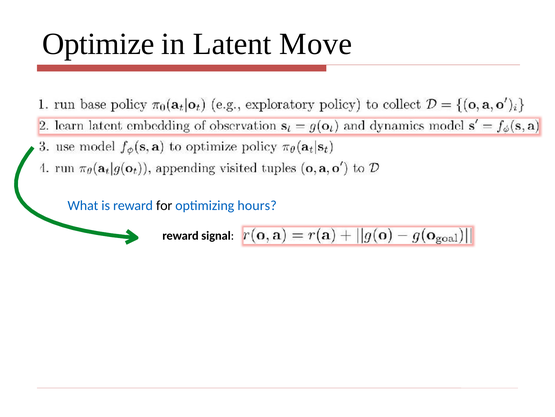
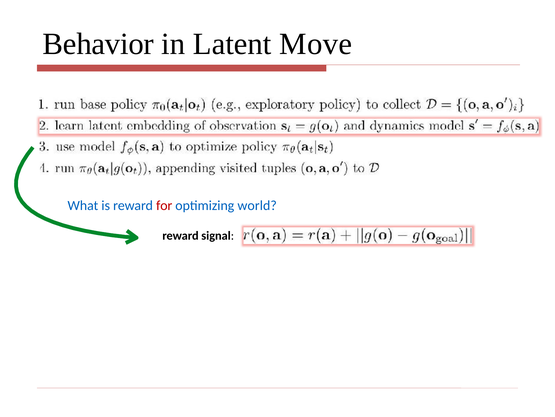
Optimize: Optimize -> Behavior
for colour: black -> red
hours: hours -> world
